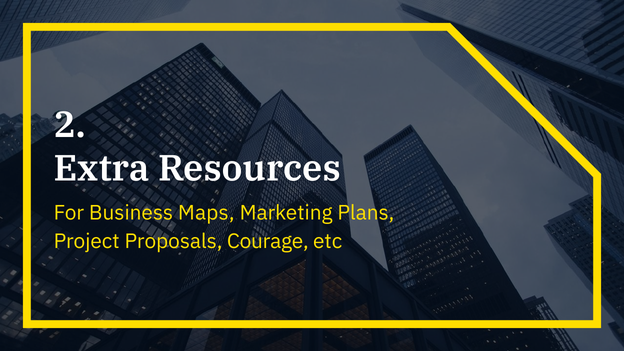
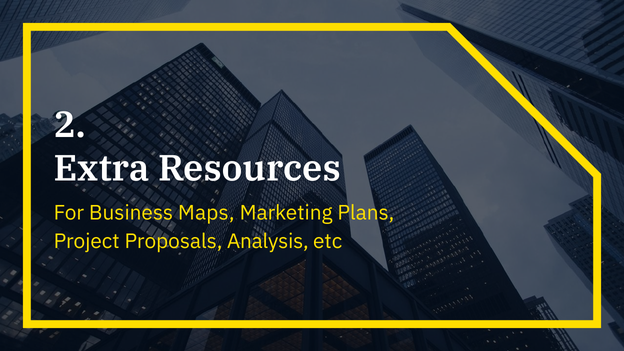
Courage: Courage -> Analysis
